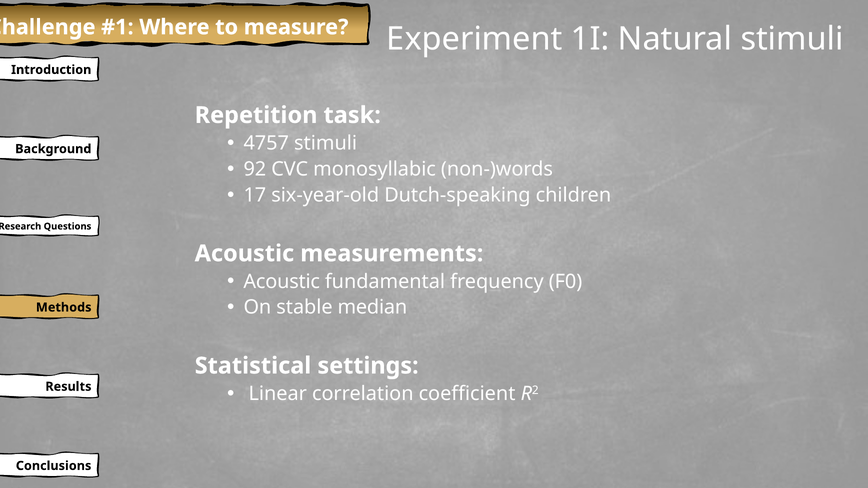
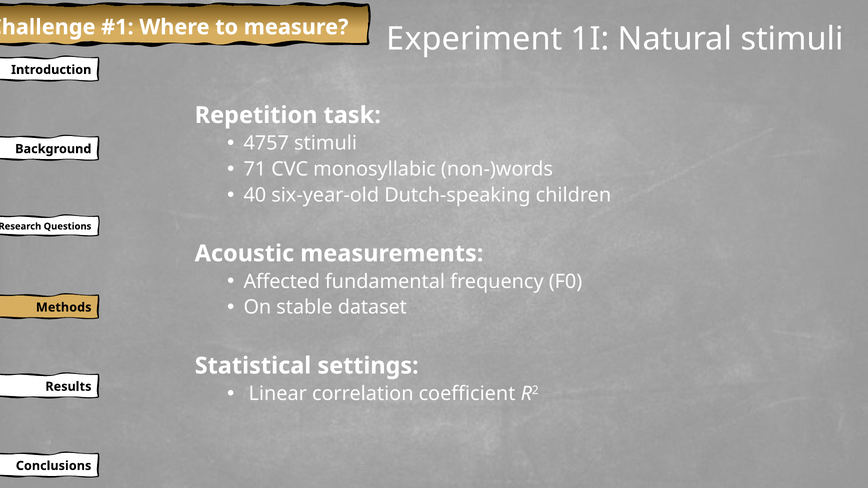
92: 92 -> 71
17: 17 -> 40
Acoustic at (282, 282): Acoustic -> Affected
median: median -> dataset
